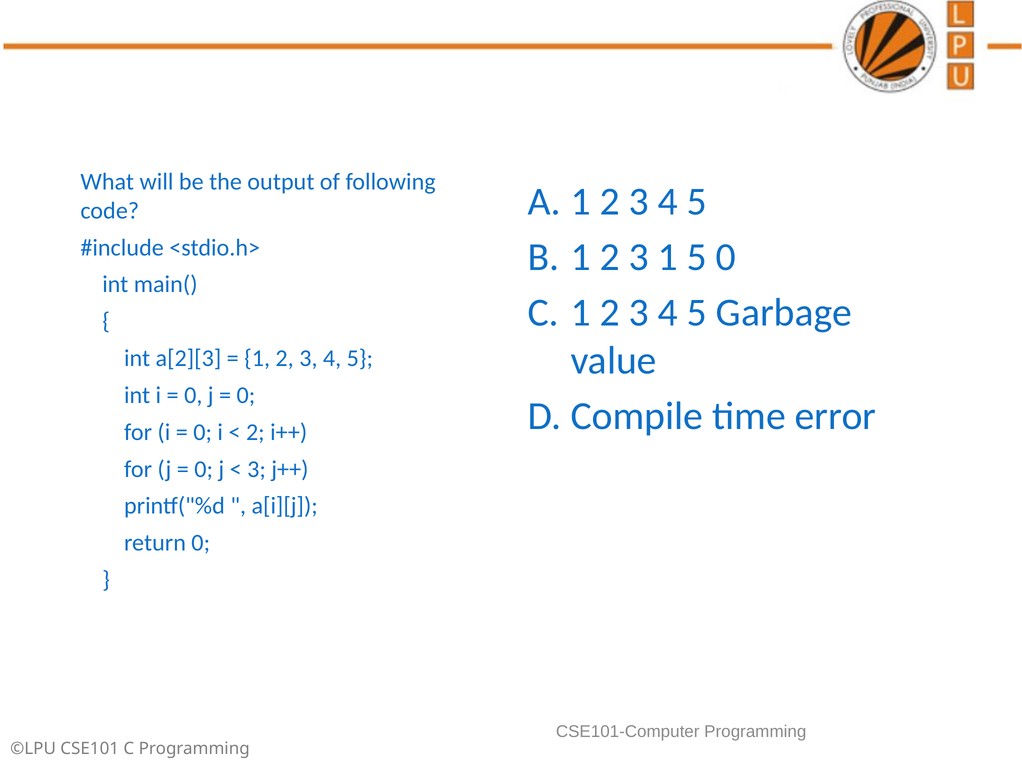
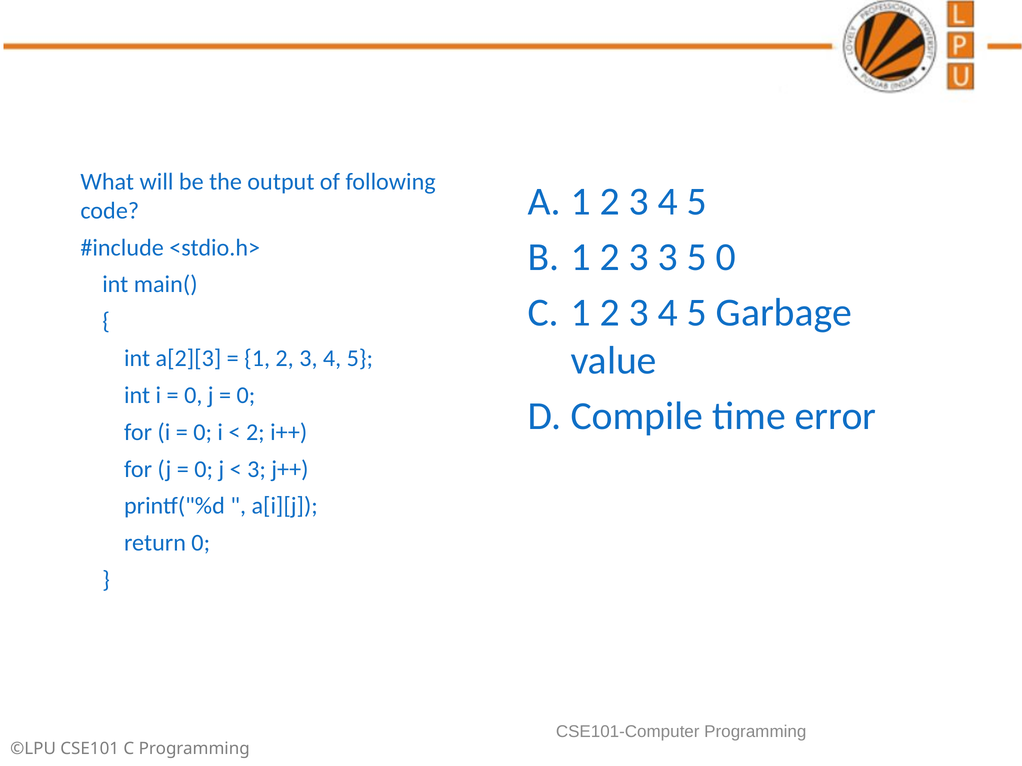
3 1: 1 -> 3
